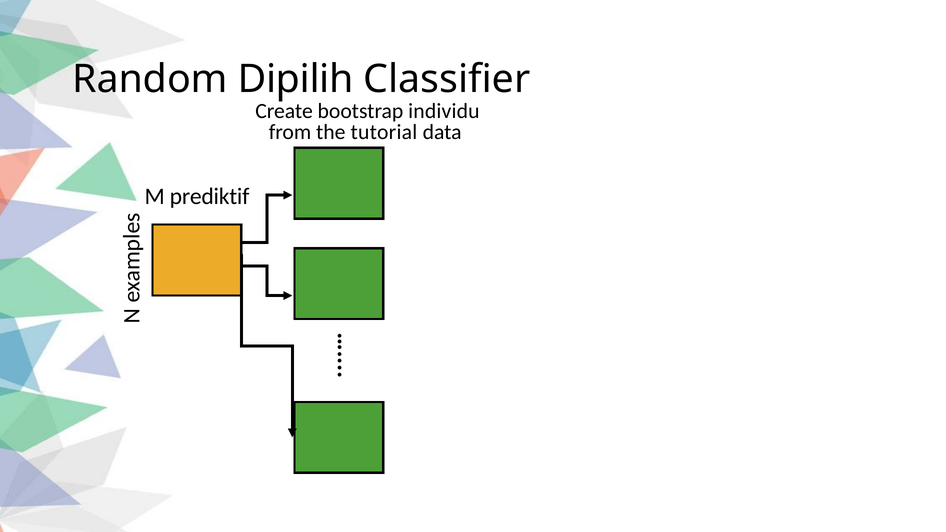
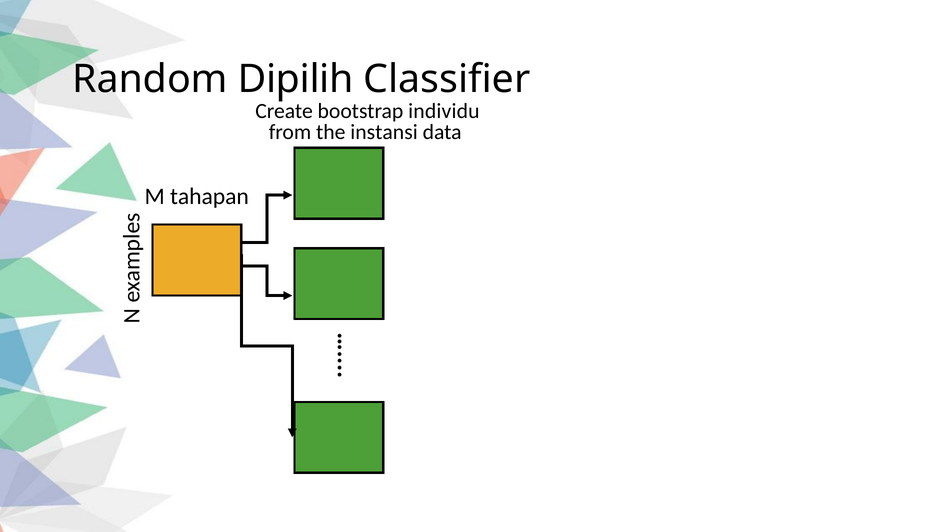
tutorial: tutorial -> instansi
prediktif: prediktif -> tahapan
